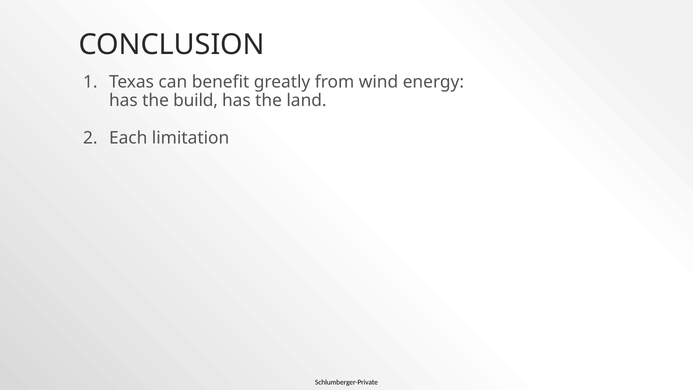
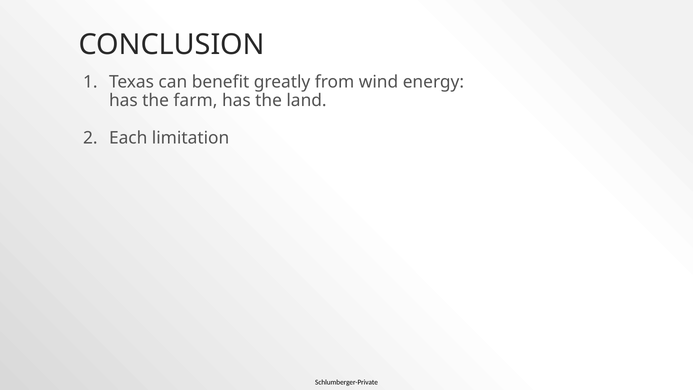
build: build -> farm
